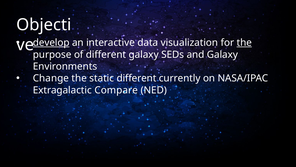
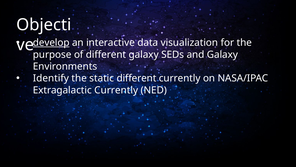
the at (244, 43) underline: present -> none
Change: Change -> Identify
Extragalactic Compare: Compare -> Currently
